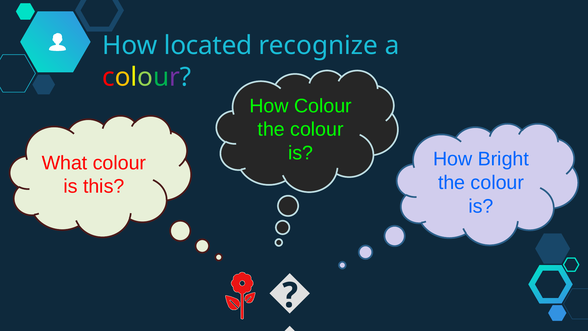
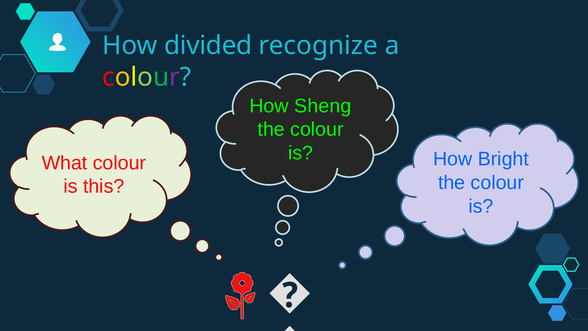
located: located -> divided
How Colour: Colour -> Sheng
